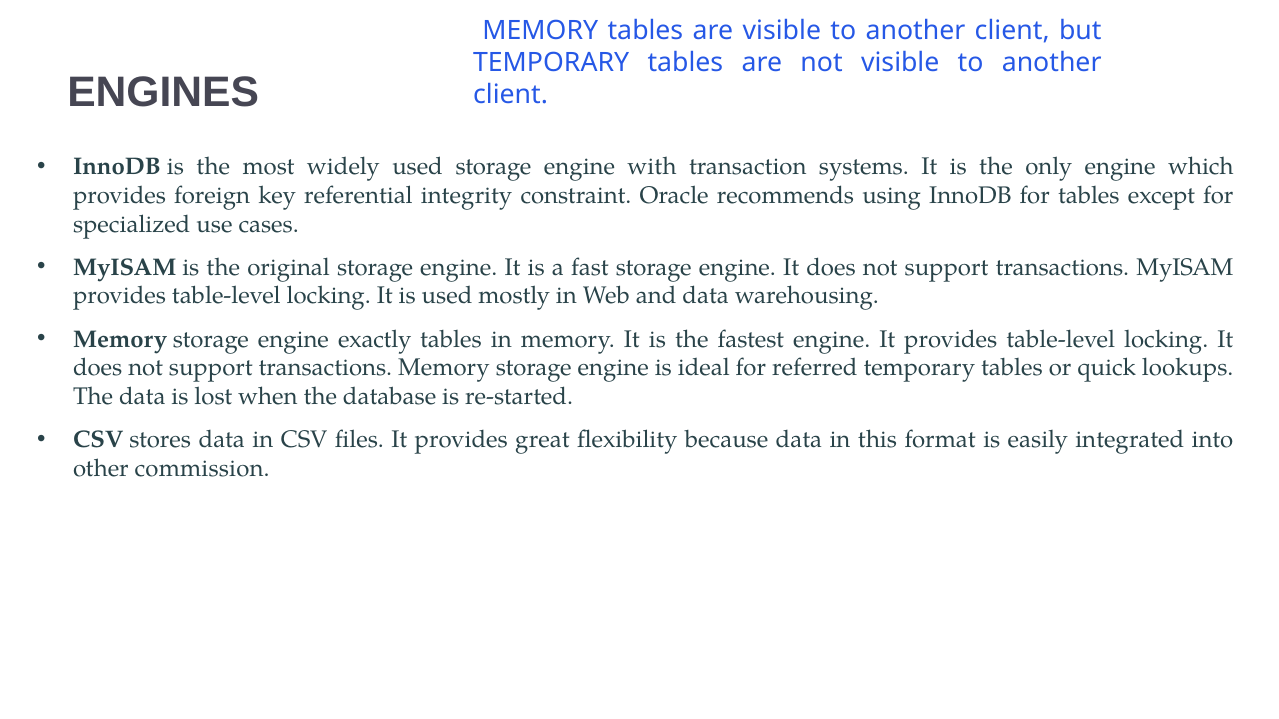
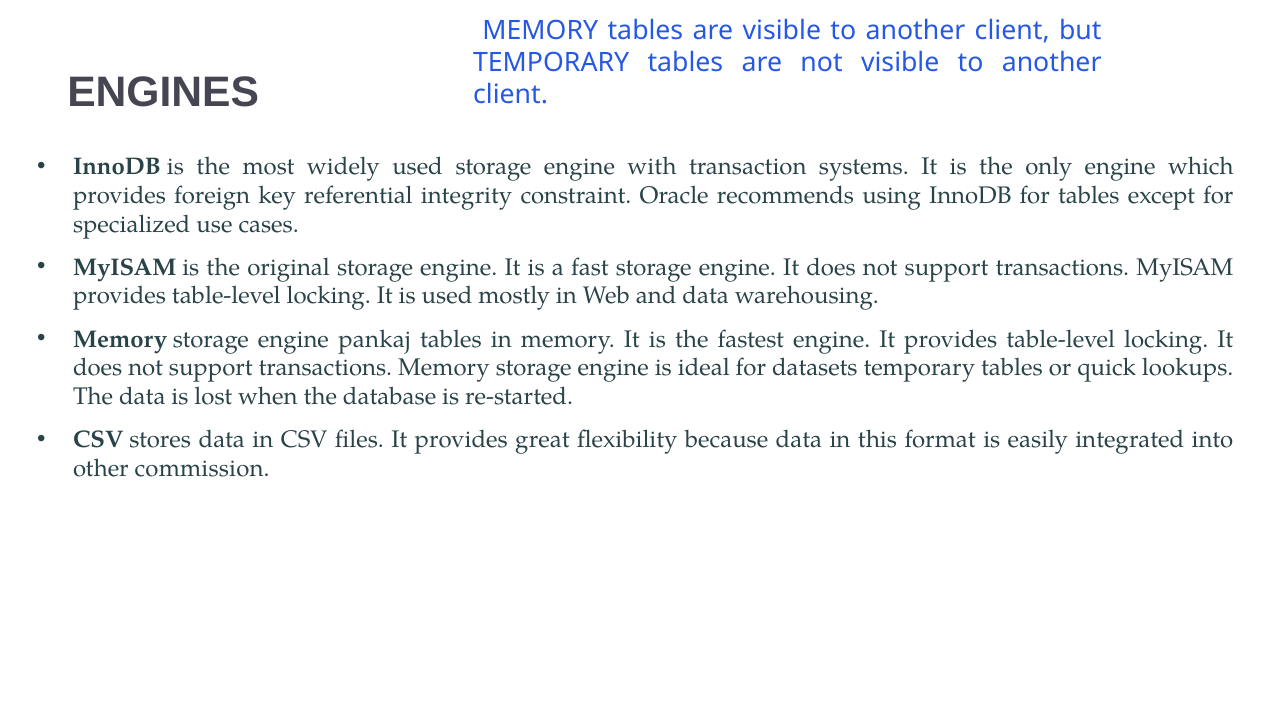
exactly: exactly -> pankaj
referred: referred -> datasets
